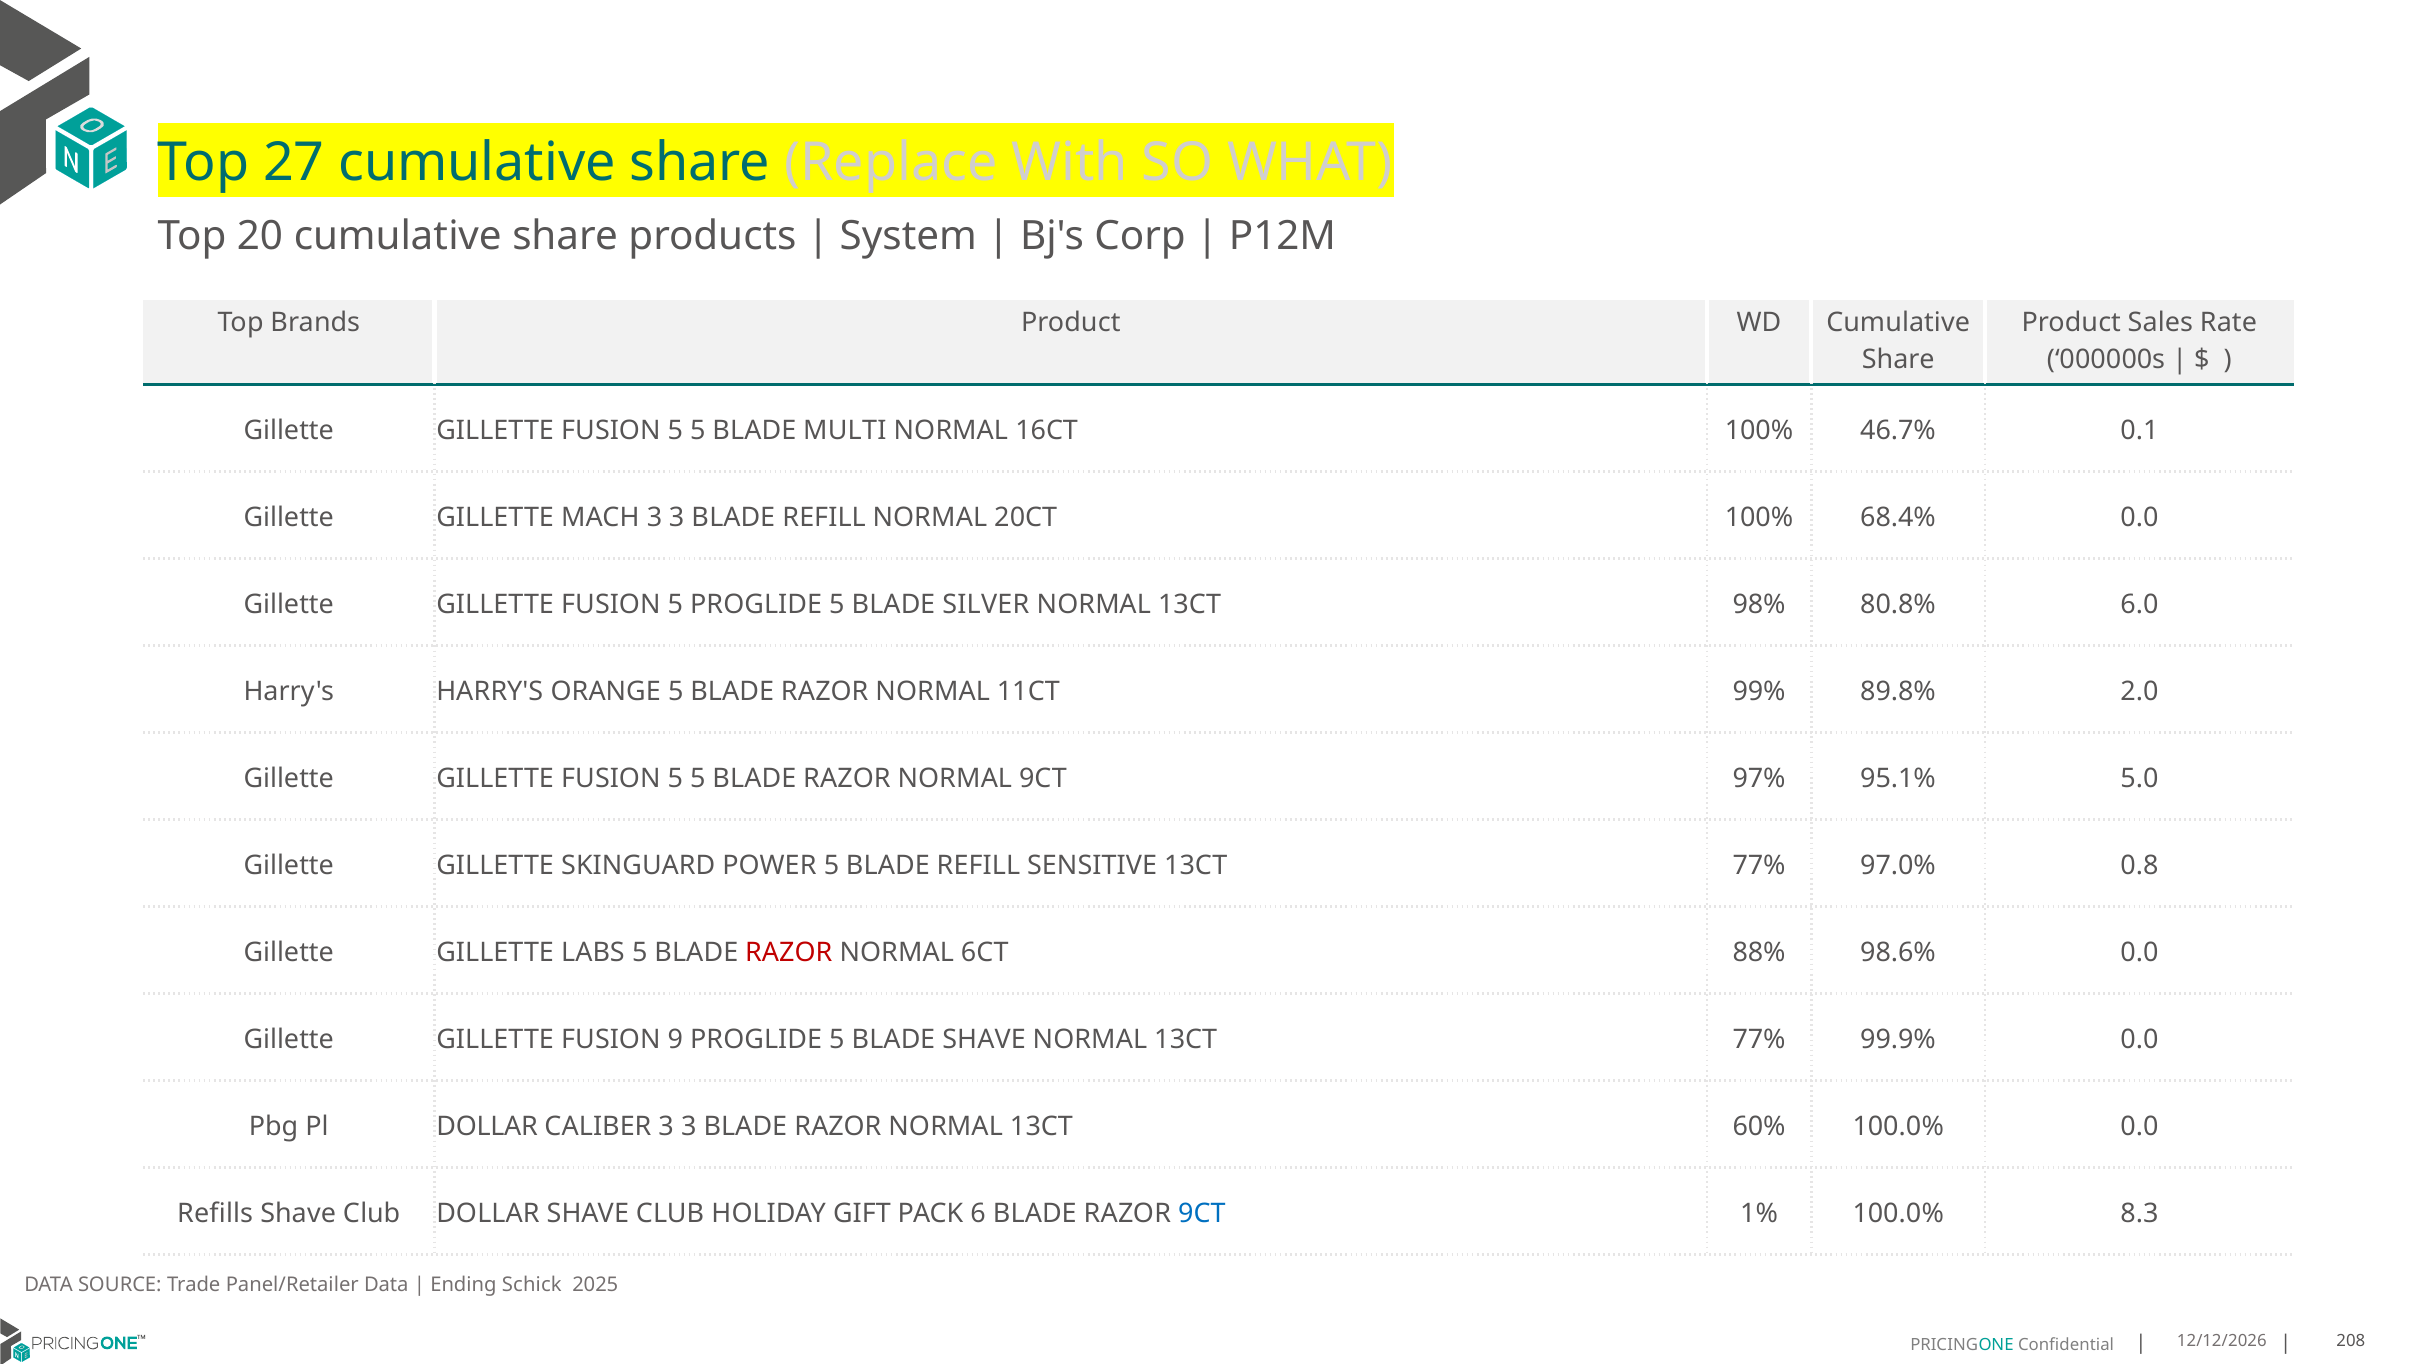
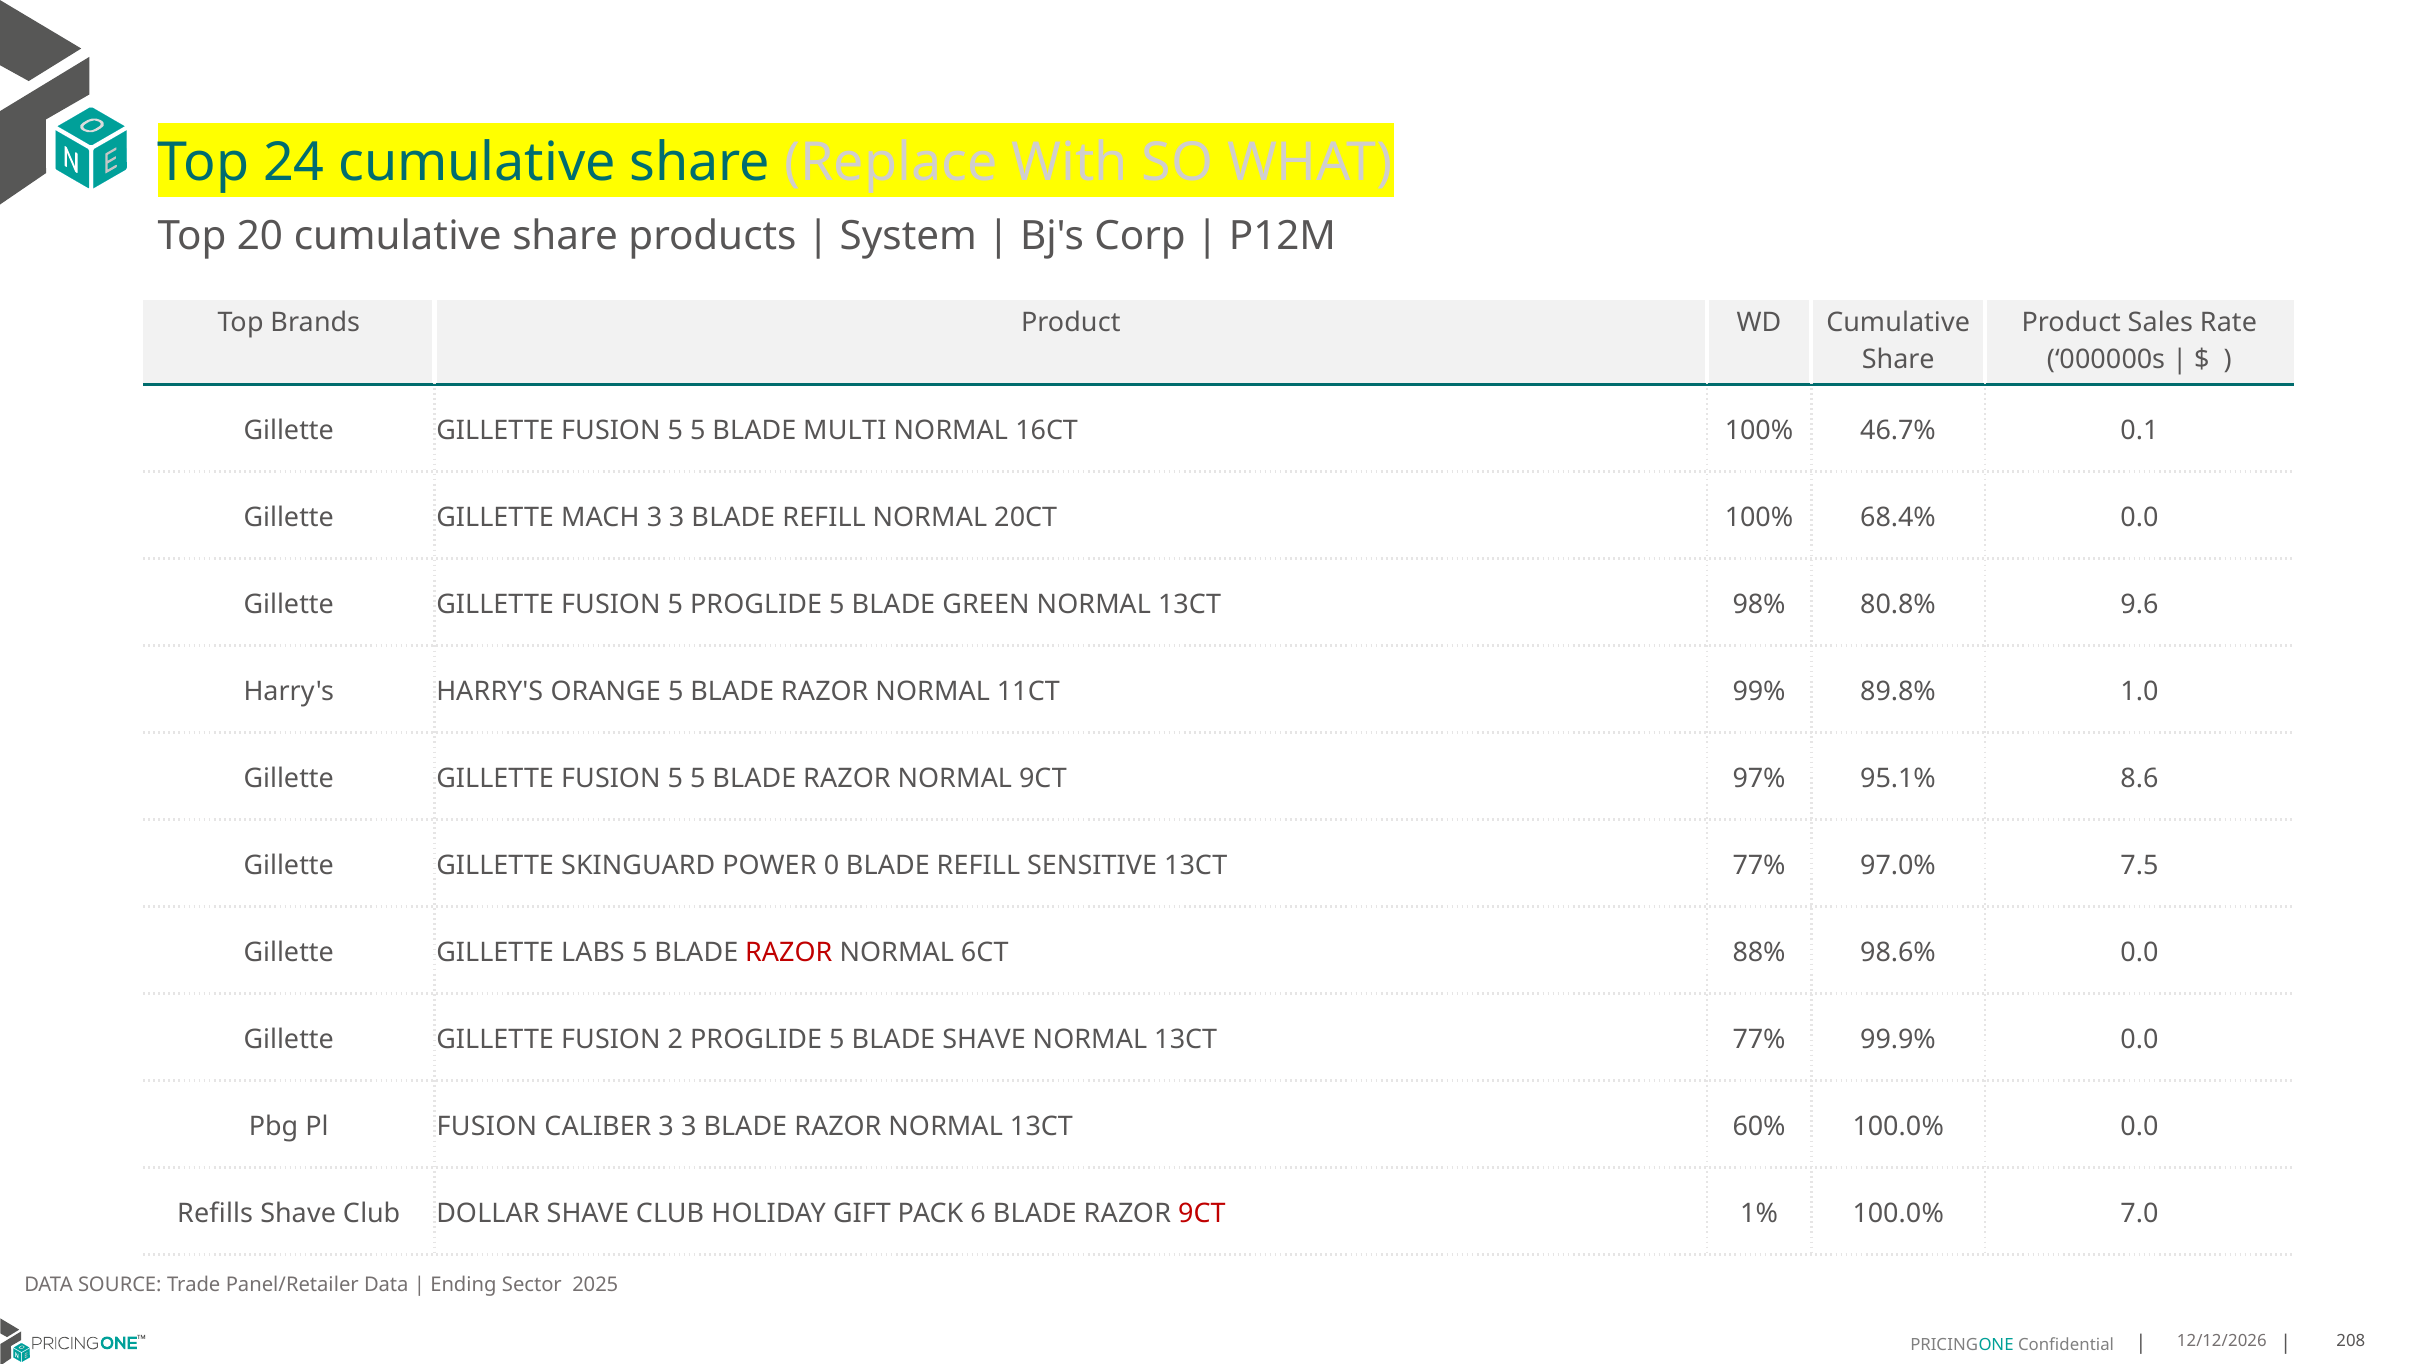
27: 27 -> 24
SILVER: SILVER -> GREEN
6.0: 6.0 -> 9.6
2.0: 2.0 -> 1.0
5.0: 5.0 -> 8.6
POWER 5: 5 -> 0
0.8: 0.8 -> 7.5
9: 9 -> 2
Pl DOLLAR: DOLLAR -> FUSION
9CT at (1202, 1214) colour: blue -> red
8.3: 8.3 -> 7.0
Schick: Schick -> Sector
